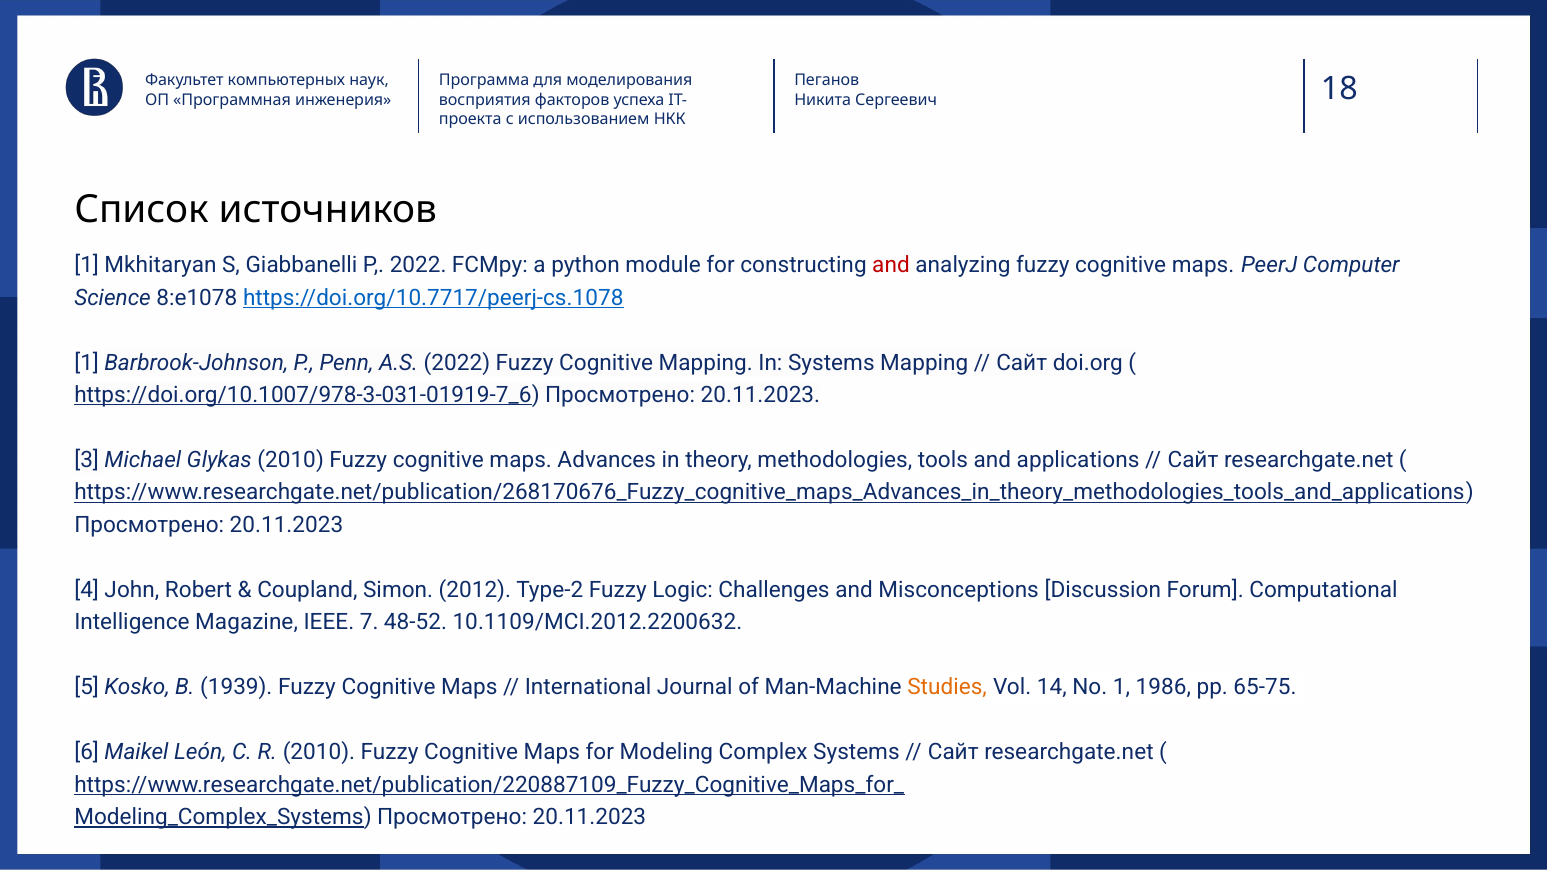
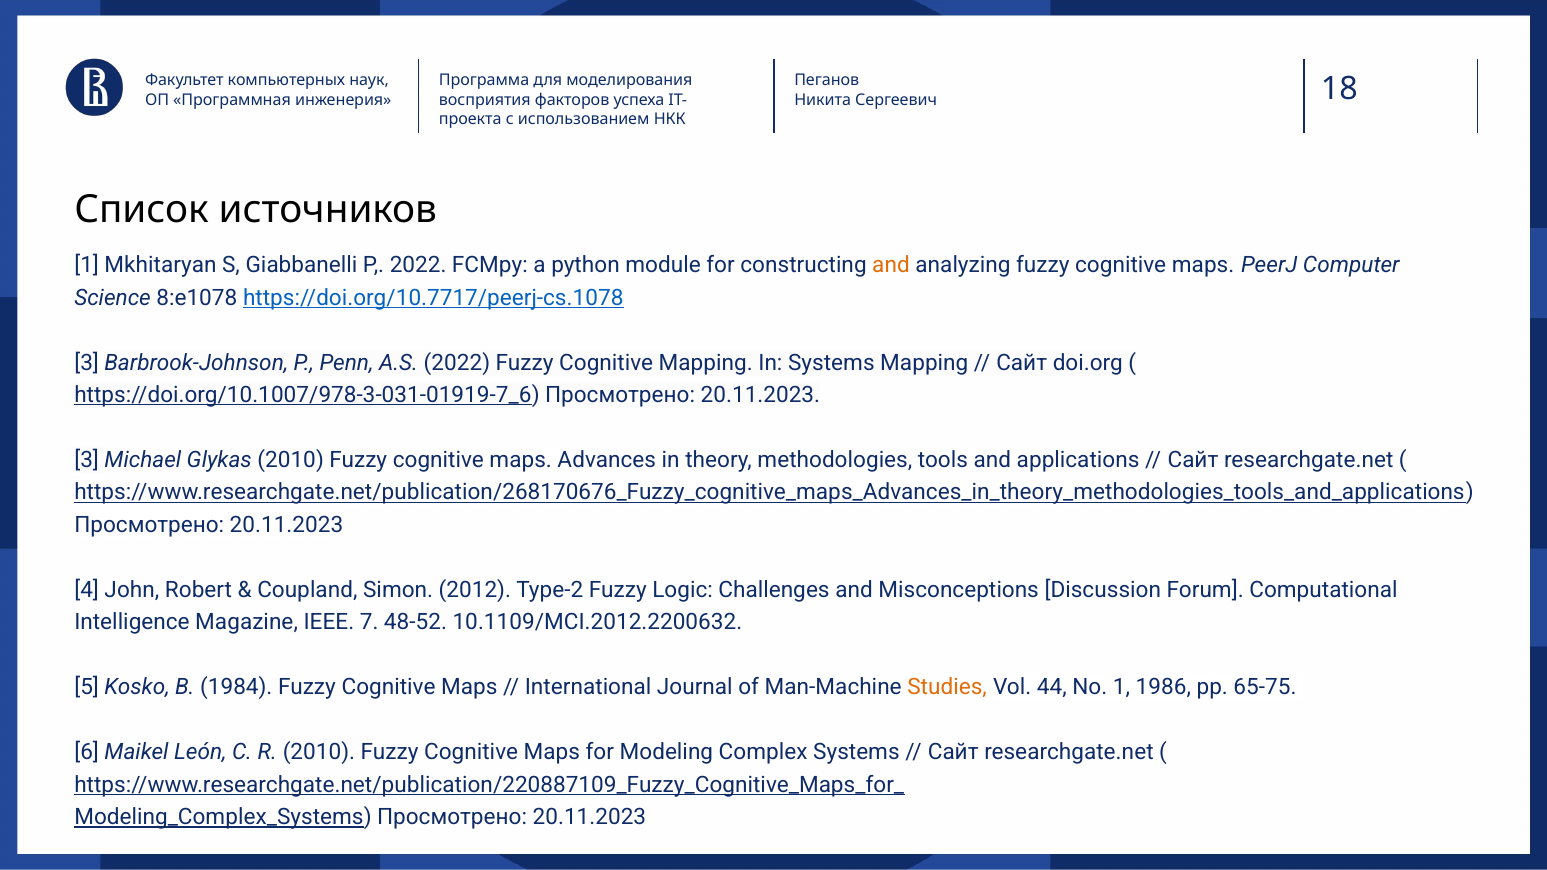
and at (891, 265) colour: red -> orange
1 at (87, 363): 1 -> 3
1939: 1939 -> 1984
14: 14 -> 44
